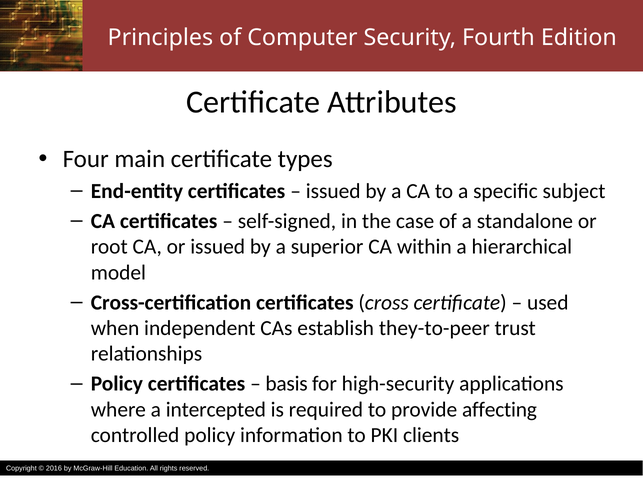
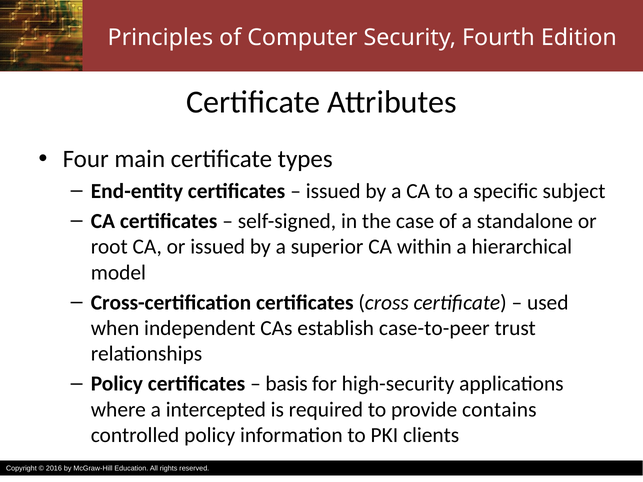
they-to-peer: they-to-peer -> case-to-peer
affecting: affecting -> contains
